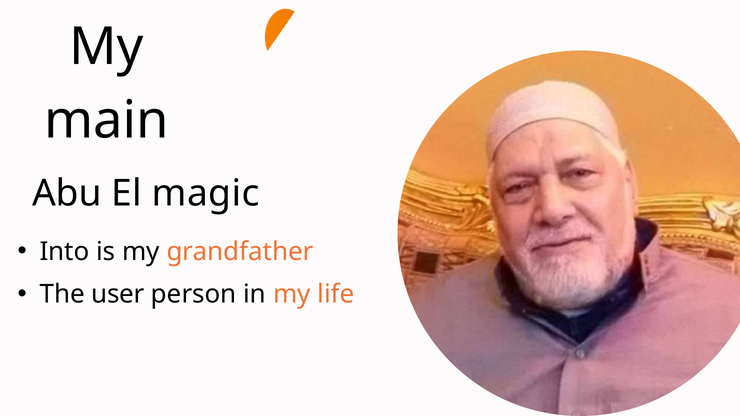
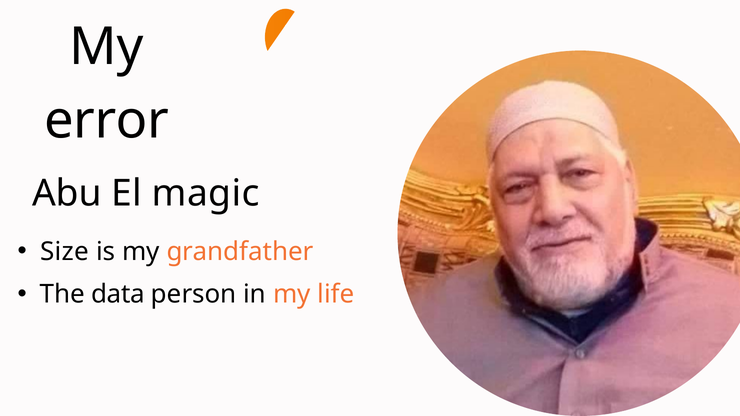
main: main -> error
Into: Into -> Size
user: user -> data
